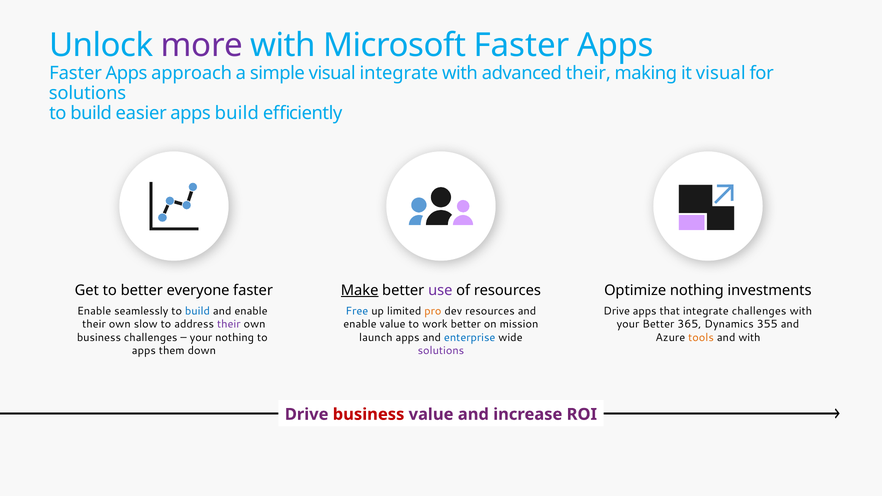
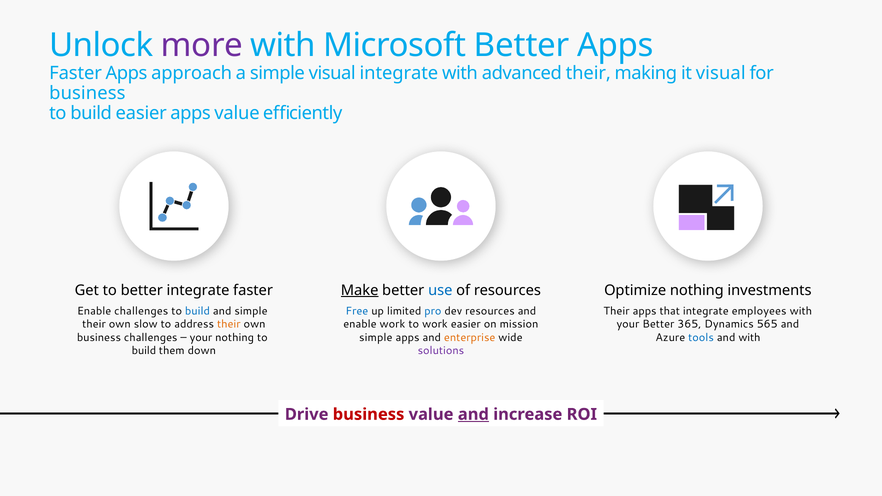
Microsoft Faster: Faster -> Better
solutions at (87, 93): solutions -> business
apps build: build -> value
better everyone: everyone -> integrate
use colour: purple -> blue
Enable seamlessly: seamlessly -> challenges
enable at (251, 311): enable -> simple
pro colour: orange -> blue
Drive at (617, 311): Drive -> Their
integrate challenges: challenges -> employees
their at (229, 324) colour: purple -> orange
enable value: value -> work
work better: better -> easier
355: 355 -> 565
launch at (376, 337): launch -> simple
enterprise colour: blue -> orange
tools colour: orange -> blue
apps at (144, 351): apps -> build
and at (473, 414) underline: none -> present
